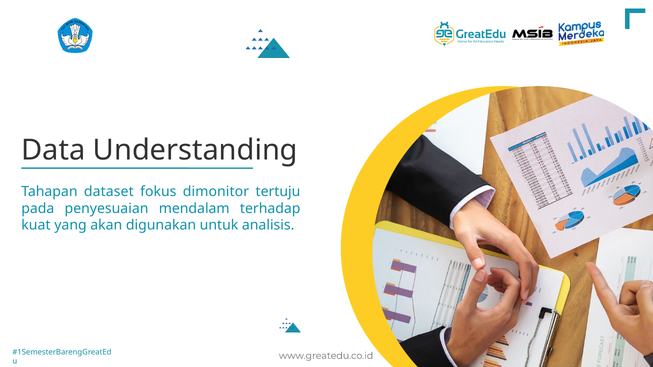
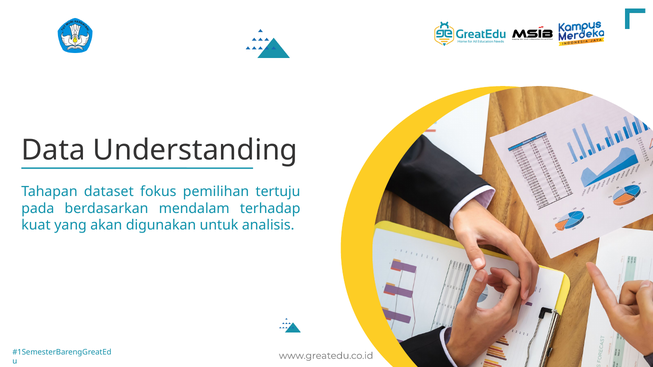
dimonitor: dimonitor -> pemilihan
penyesuaian: penyesuaian -> berdasarkan
